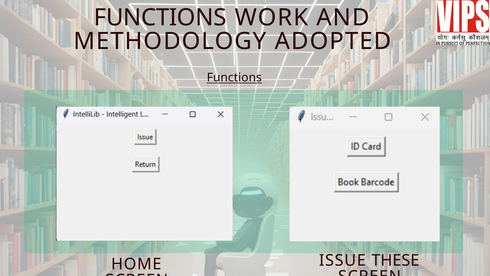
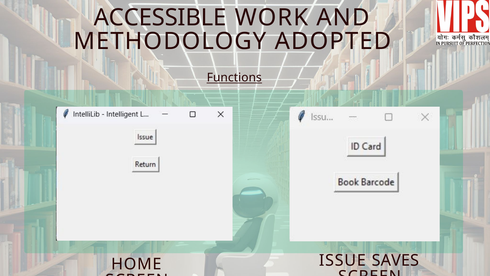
FUNCTIONS at (160, 17): FUNCTIONS -> ACCESSIBLE
THESE: THESE -> SAVES
